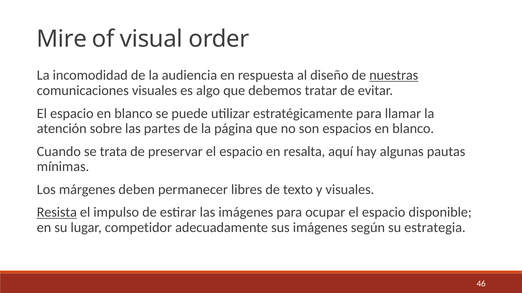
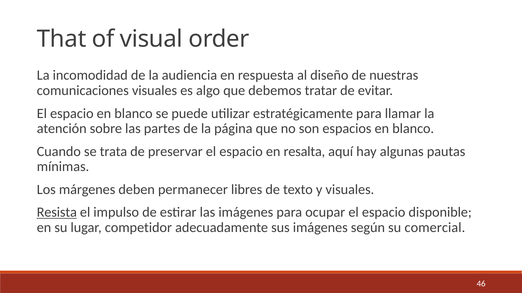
Mire: Mire -> That
nuestras underline: present -> none
estrategia: estrategia -> comercial
